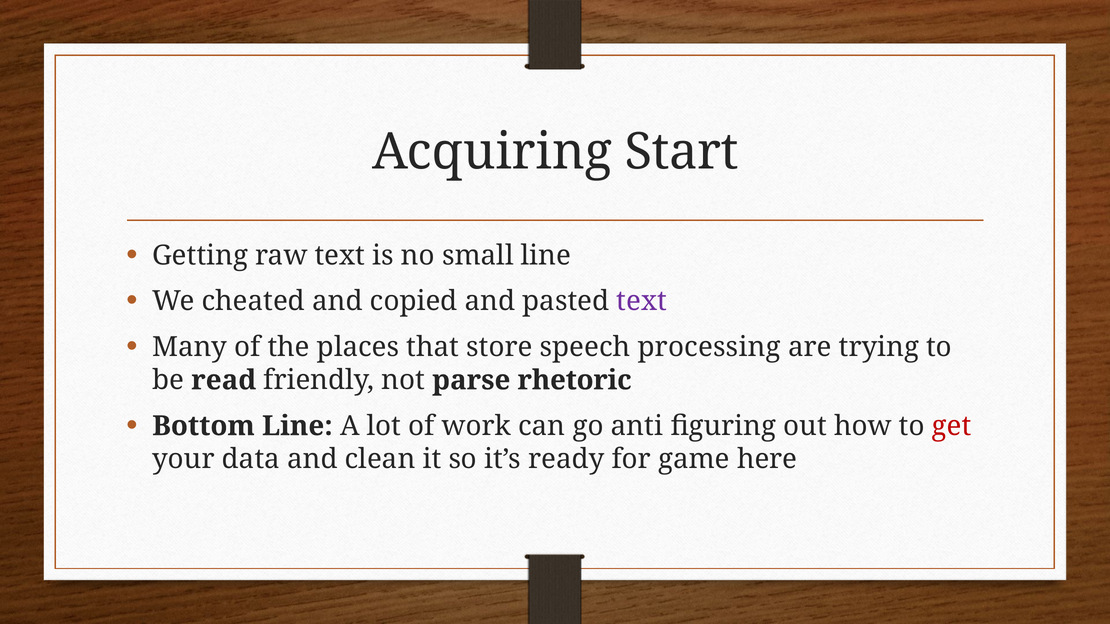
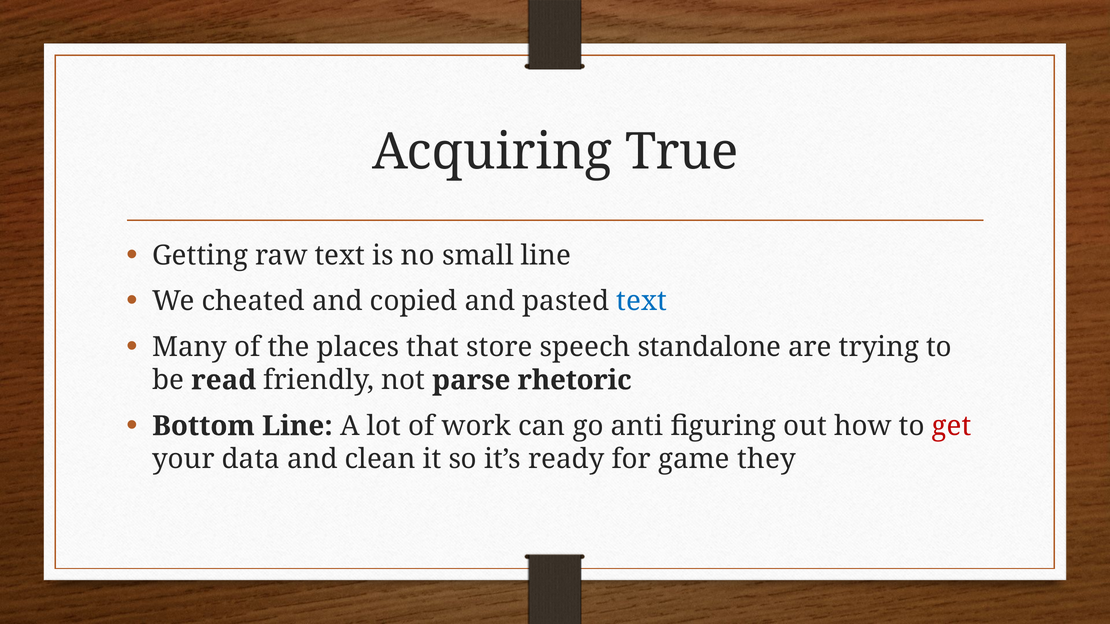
Start: Start -> True
text at (642, 301) colour: purple -> blue
processing: processing -> standalone
here: here -> they
